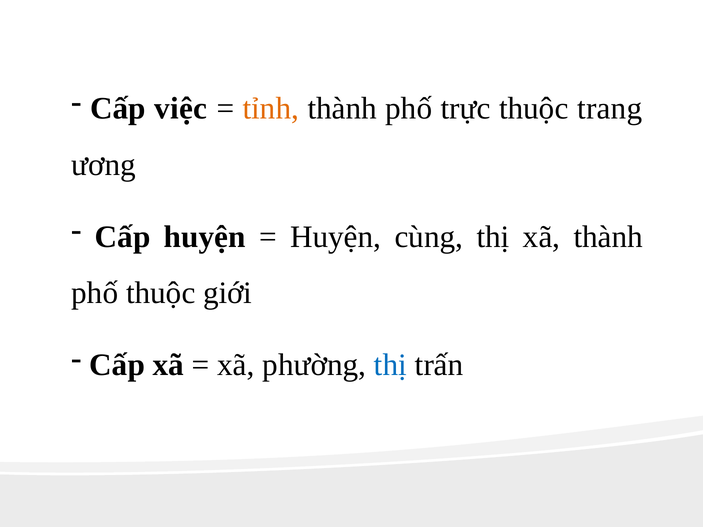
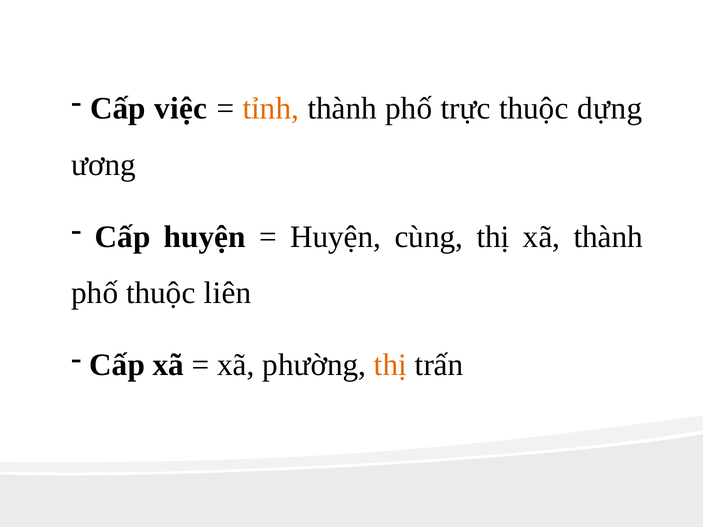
trang: trang -> dựng
giới: giới -> liên
thị at (390, 365) colour: blue -> orange
